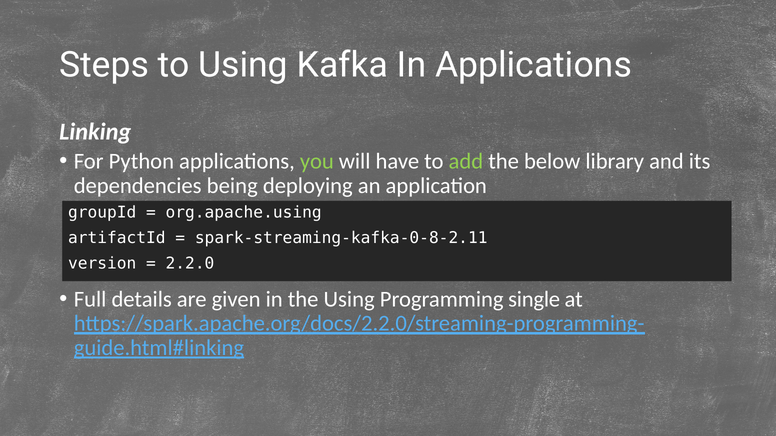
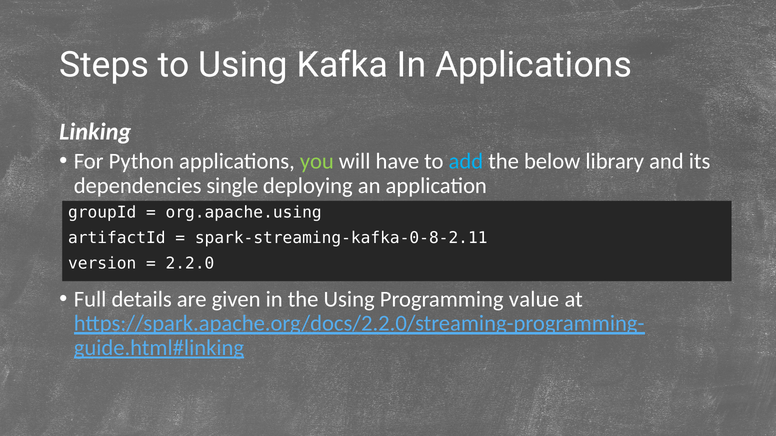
add colour: light green -> light blue
being: being -> single
single: single -> value
